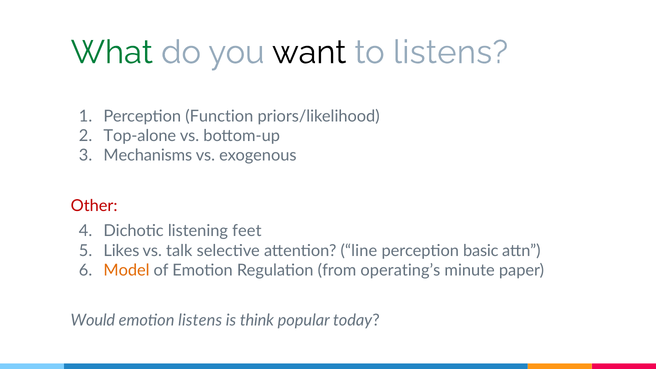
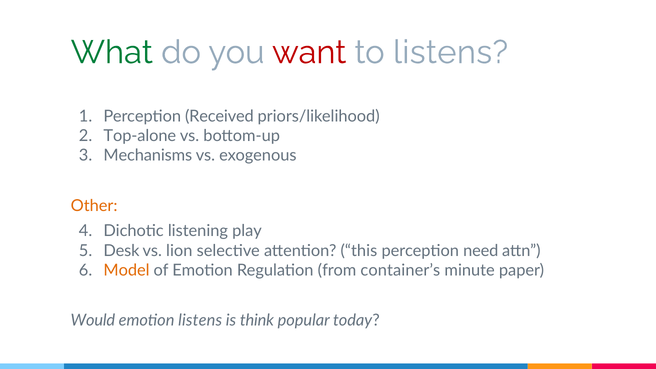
want colour: black -> red
Function: Function -> Received
Other colour: red -> orange
feet: feet -> play
Likes: Likes -> Desk
talk: talk -> lion
line: line -> this
basic: basic -> need
operating’s: operating’s -> container’s
